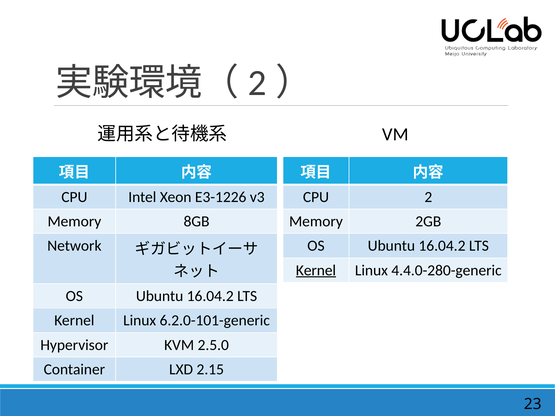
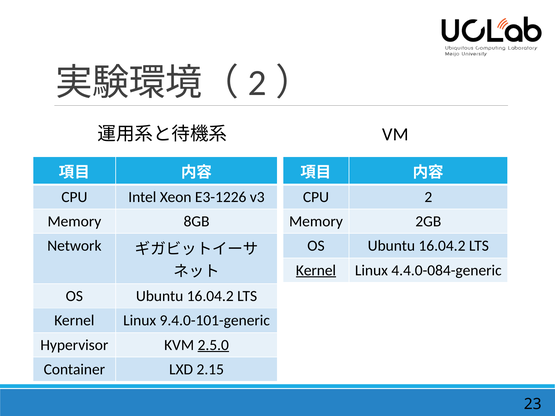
4.4.0-280-generic: 4.4.0-280-generic -> 4.4.0-084-generic
6.2.0-101-generic: 6.2.0-101-generic -> 9.4.0-101-generic
2.5.0 underline: none -> present
